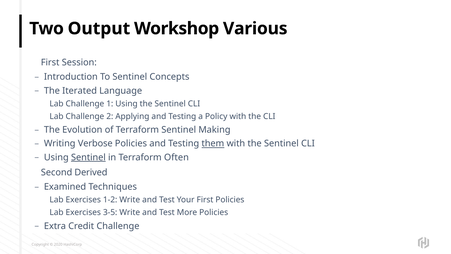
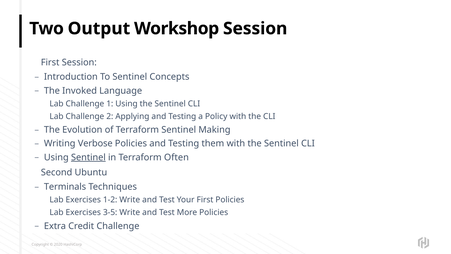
Workshop Various: Various -> Session
Iterated: Iterated -> Invoked
them underline: present -> none
Derived: Derived -> Ubuntu
Examined: Examined -> Terminals
